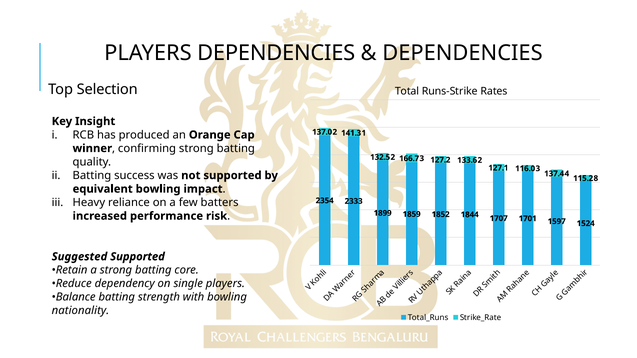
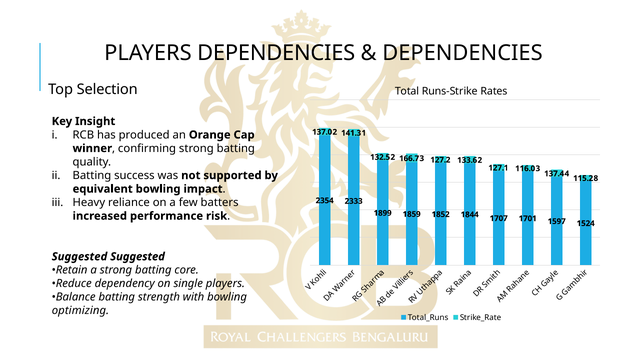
Suggested Supported: Supported -> Suggested
nationality: nationality -> optimizing
